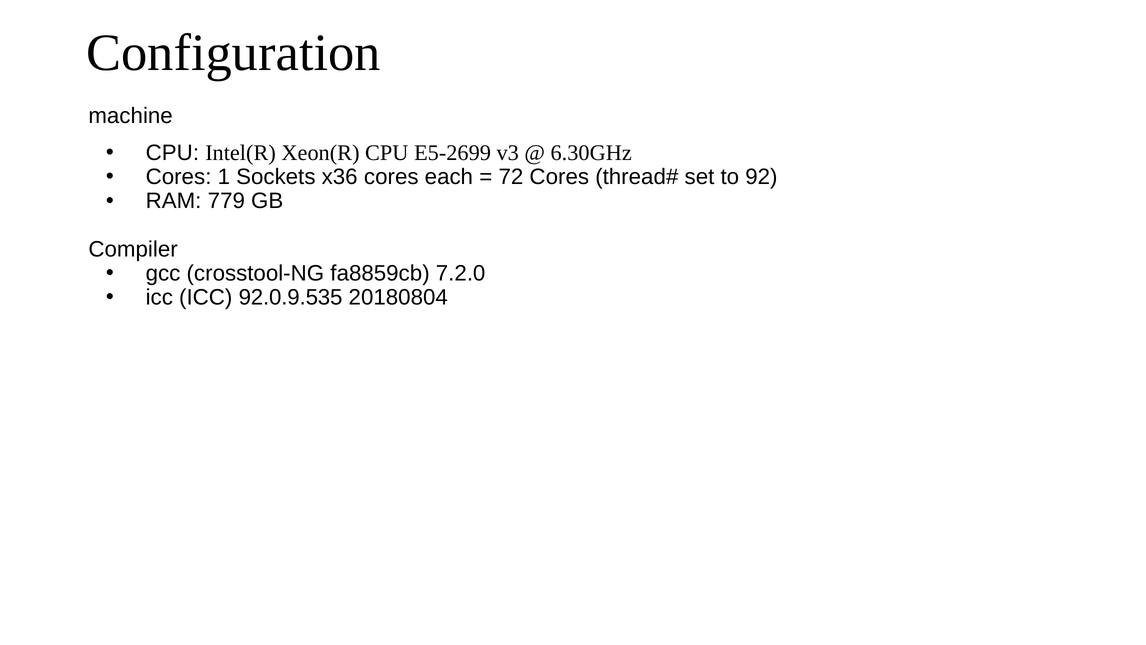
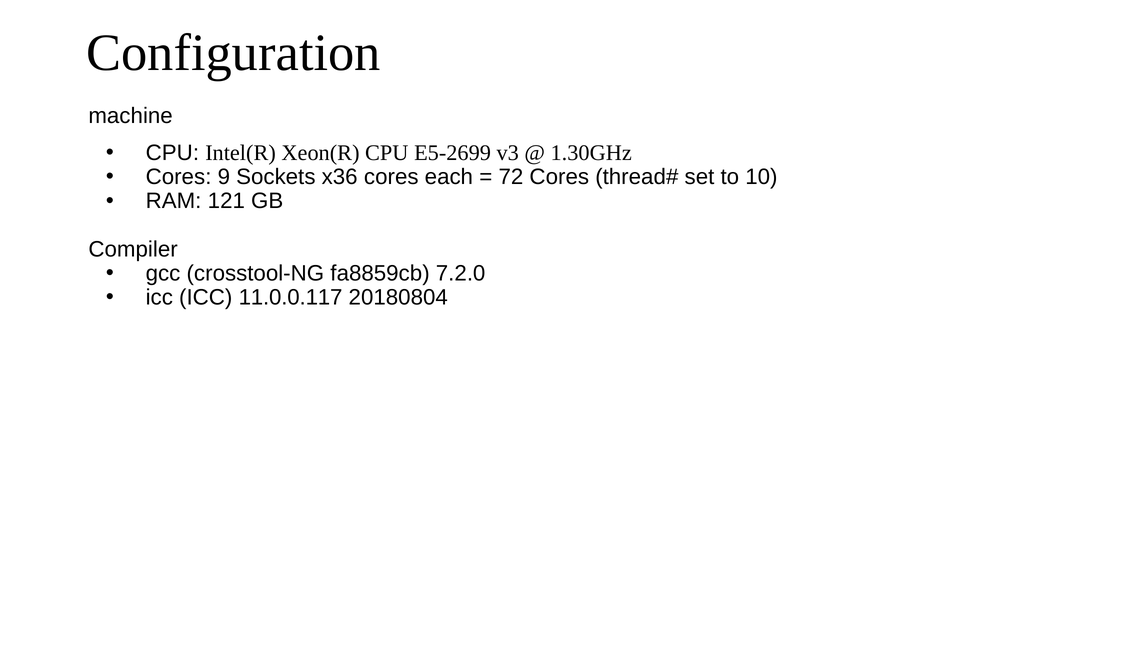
6.30GHz: 6.30GHz -> 1.30GHz
1: 1 -> 9
92: 92 -> 10
779: 779 -> 121
92.0.9.535: 92.0.9.535 -> 11.0.0.117
